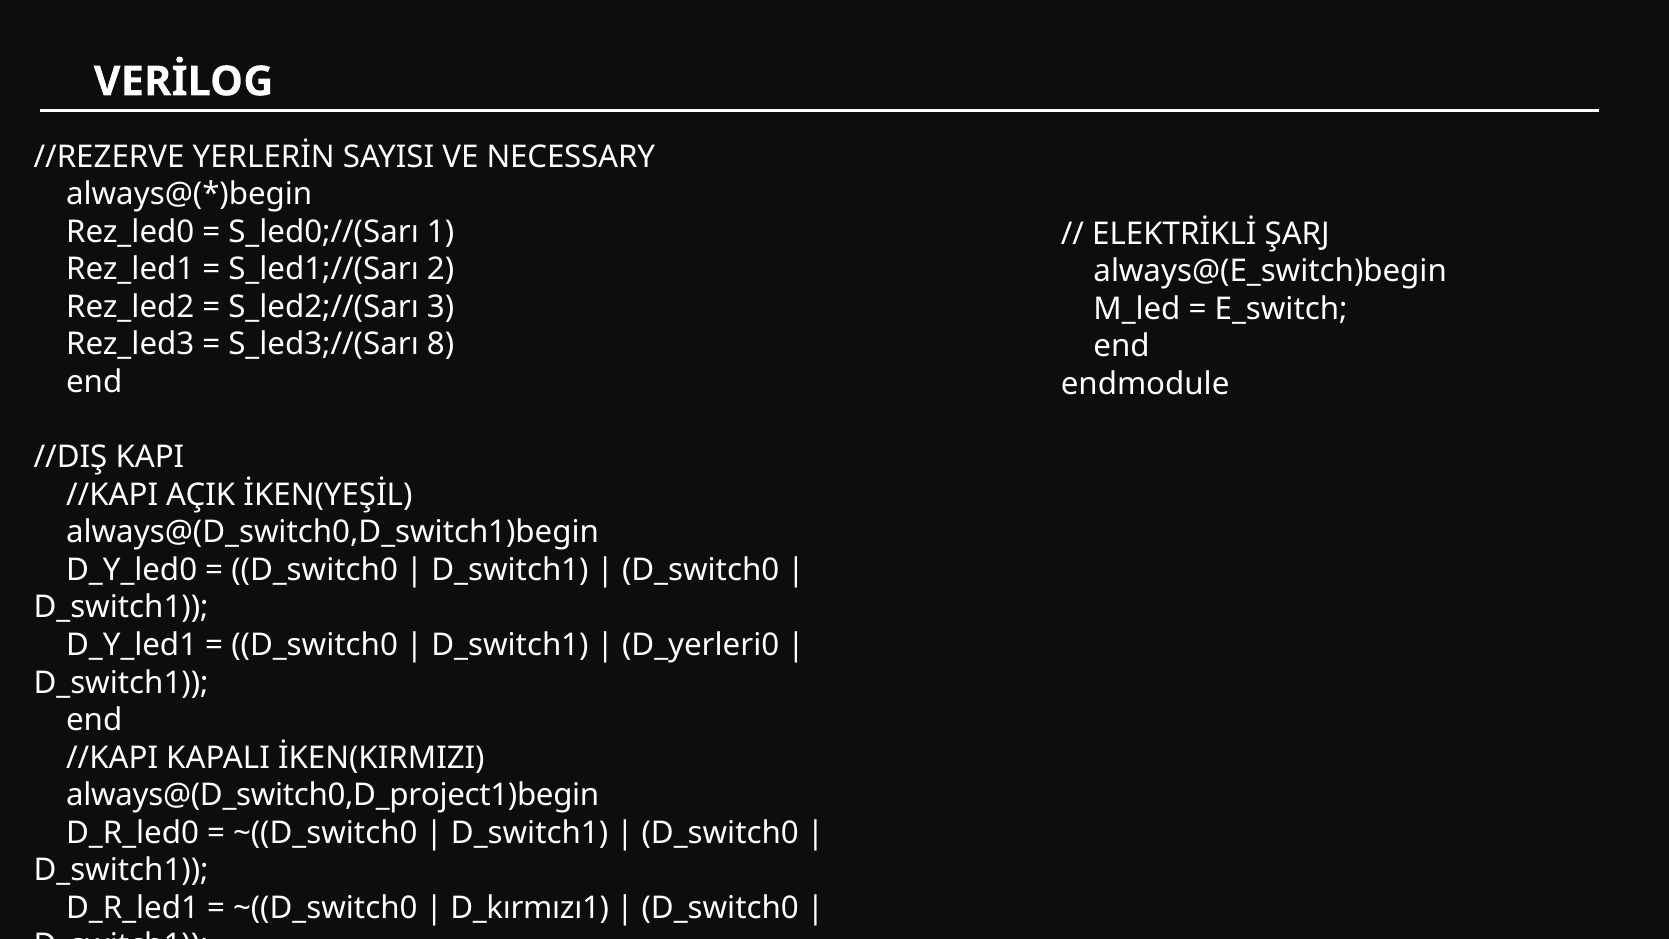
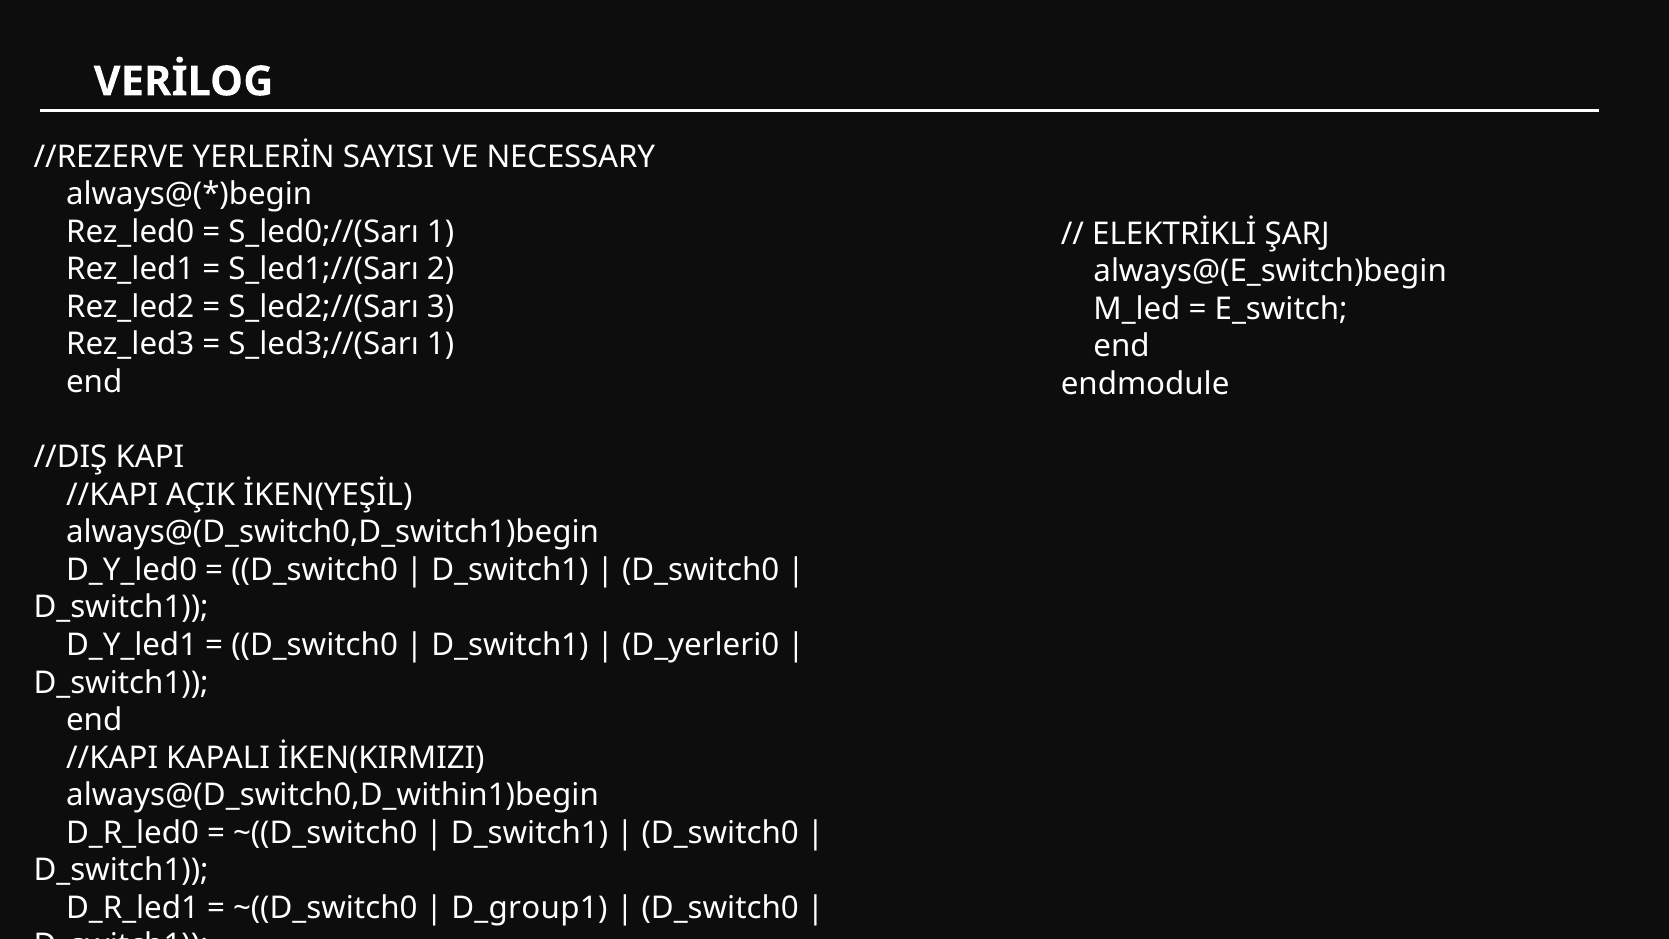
S_led3;//(Sarı 8: 8 -> 1
always@(D_switch0,D_project1)begin: always@(D_switch0,D_project1)begin -> always@(D_switch0,D_within1)begin
D_kırmızı1: D_kırmızı1 -> D_group1
